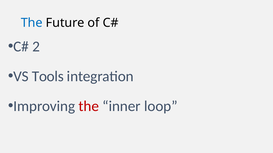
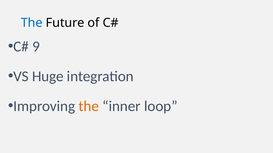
2: 2 -> 9
Tools: Tools -> Huge
the at (89, 107) colour: red -> orange
